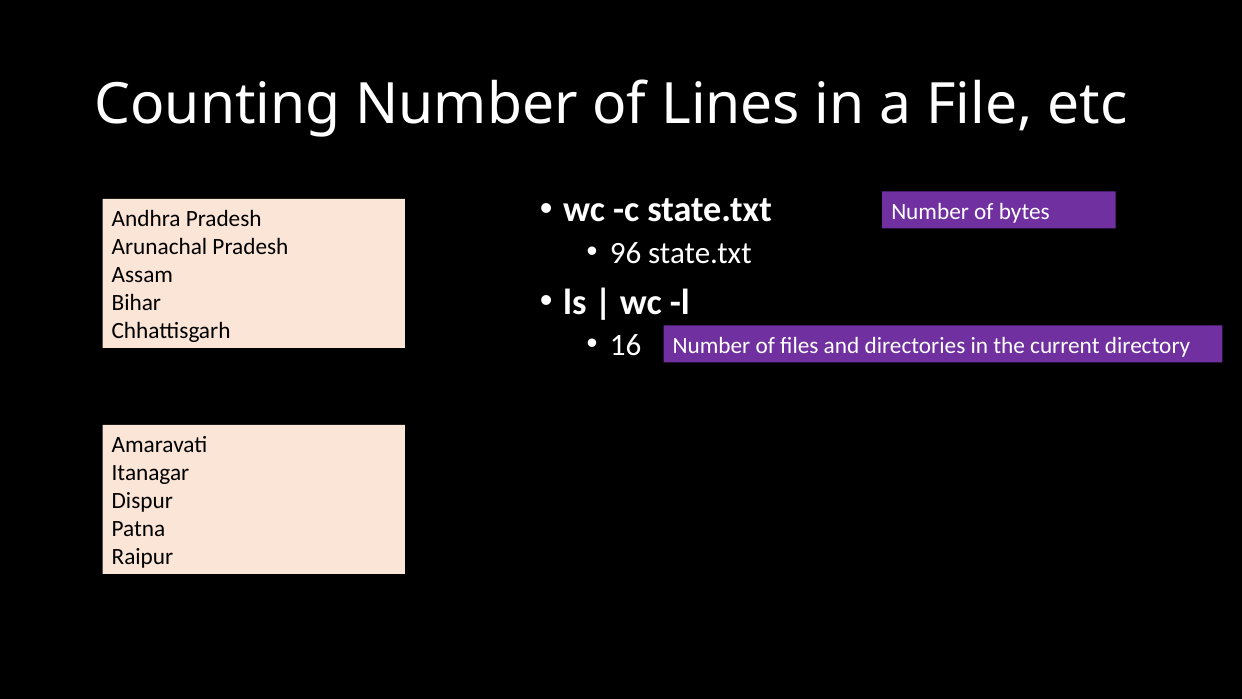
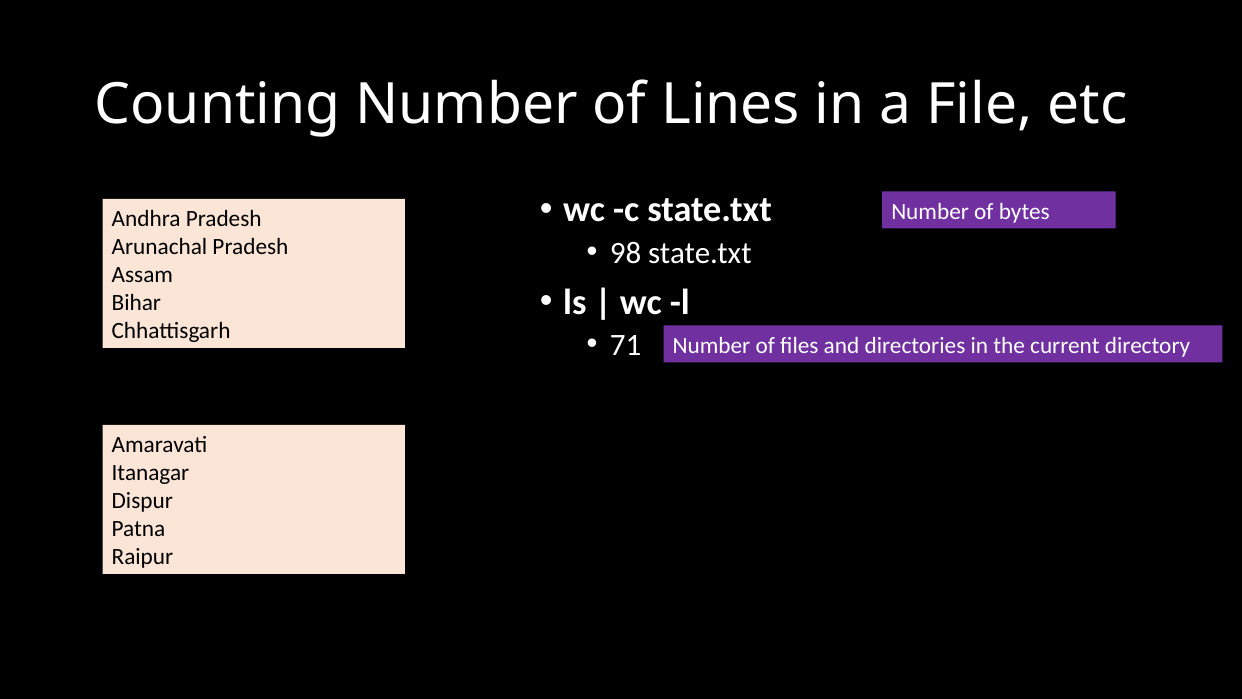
96: 96 -> 98
16: 16 -> 71
